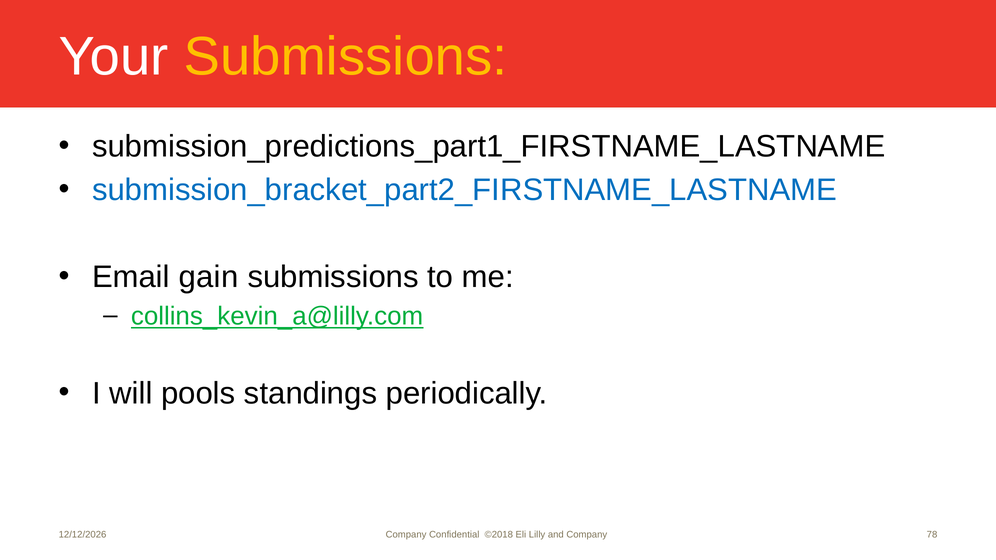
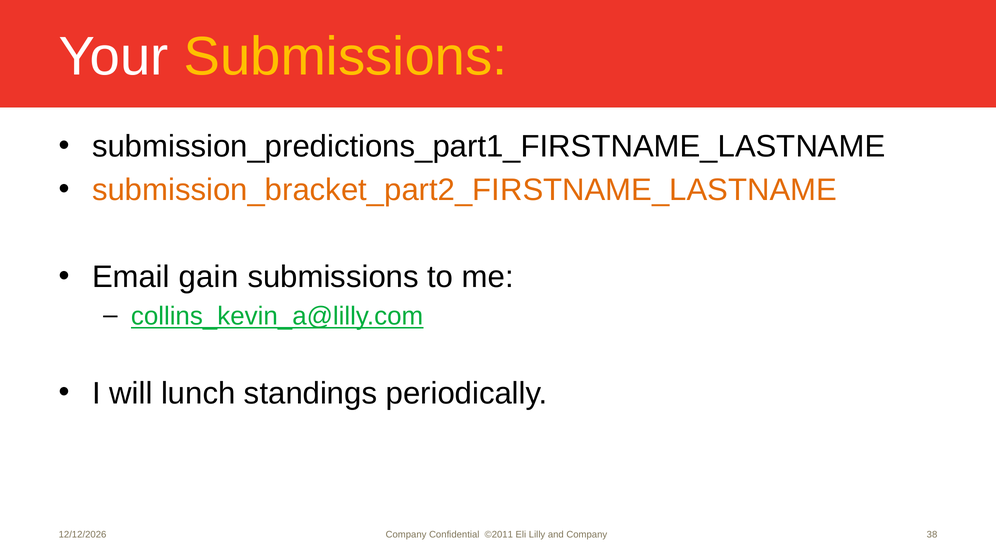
submission_bracket_part2_FIRSTNAME_LASTNAME colour: blue -> orange
pools: pools -> lunch
©2018: ©2018 -> ©2011
78: 78 -> 38
